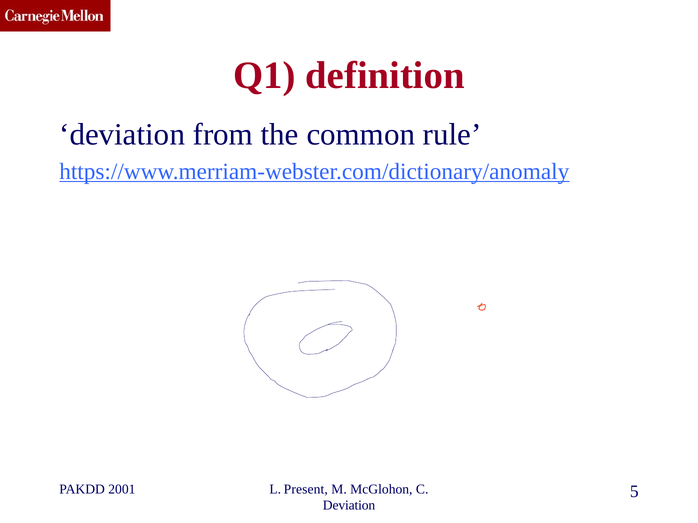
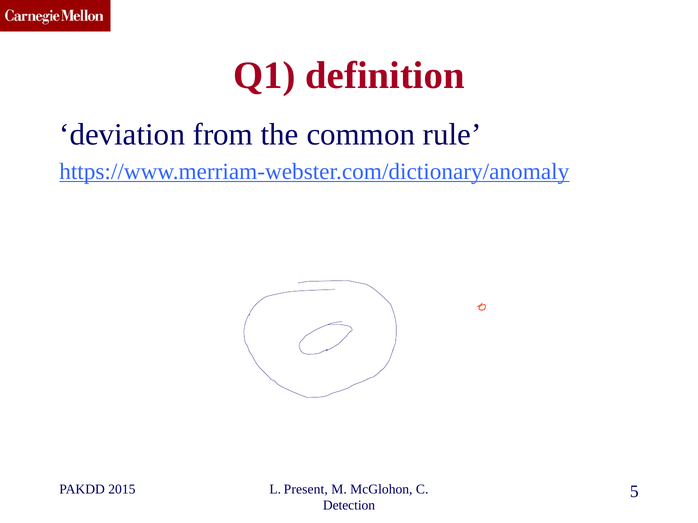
2001: 2001 -> 2015
Deviation at (349, 506): Deviation -> Detection
